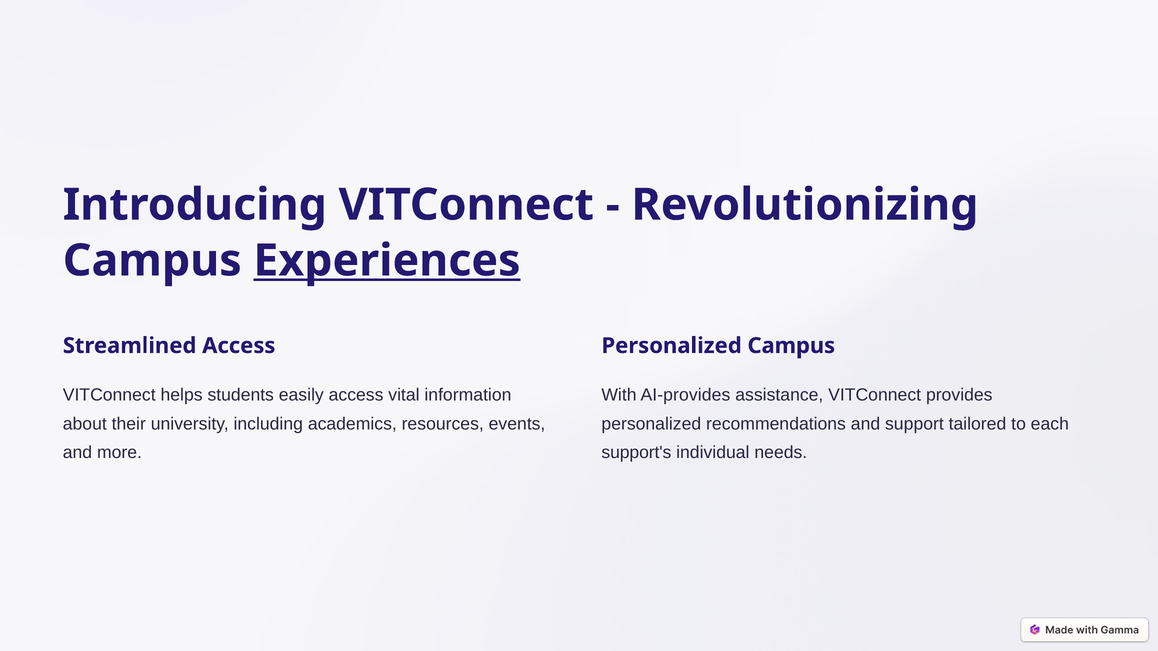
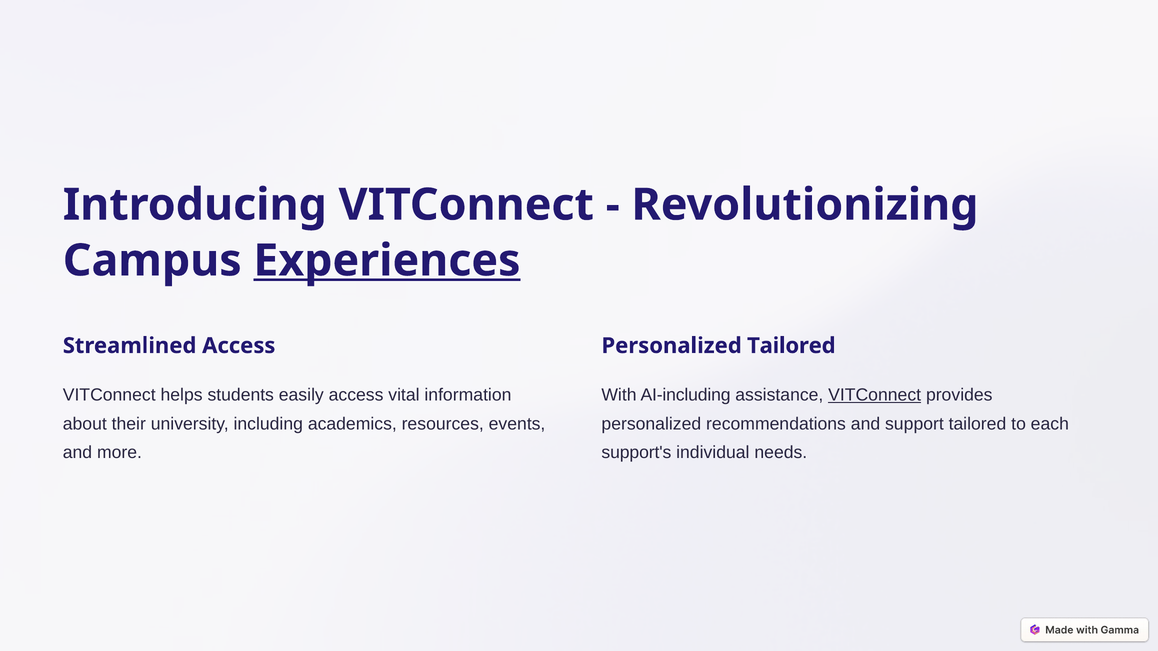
Personalized Campus: Campus -> Tailored
AI-provides: AI-provides -> AI-including
VITConnect at (875, 395) underline: none -> present
